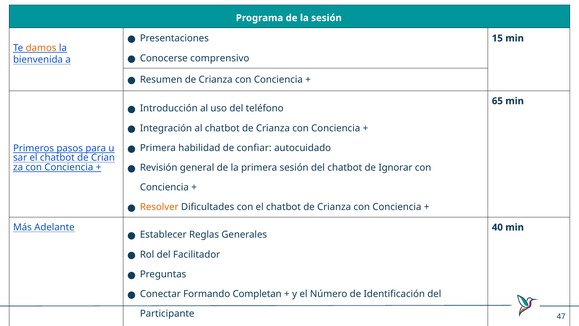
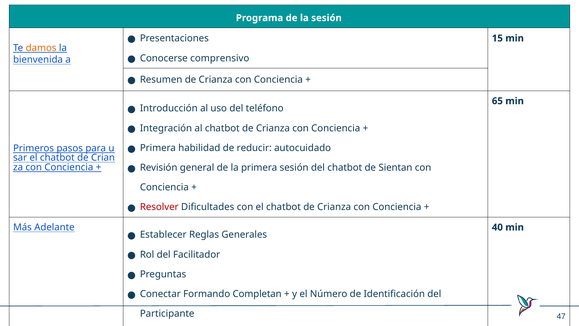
confiar: confiar -> reducir
Ignorar: Ignorar -> Sientan
Resolver colour: orange -> red
